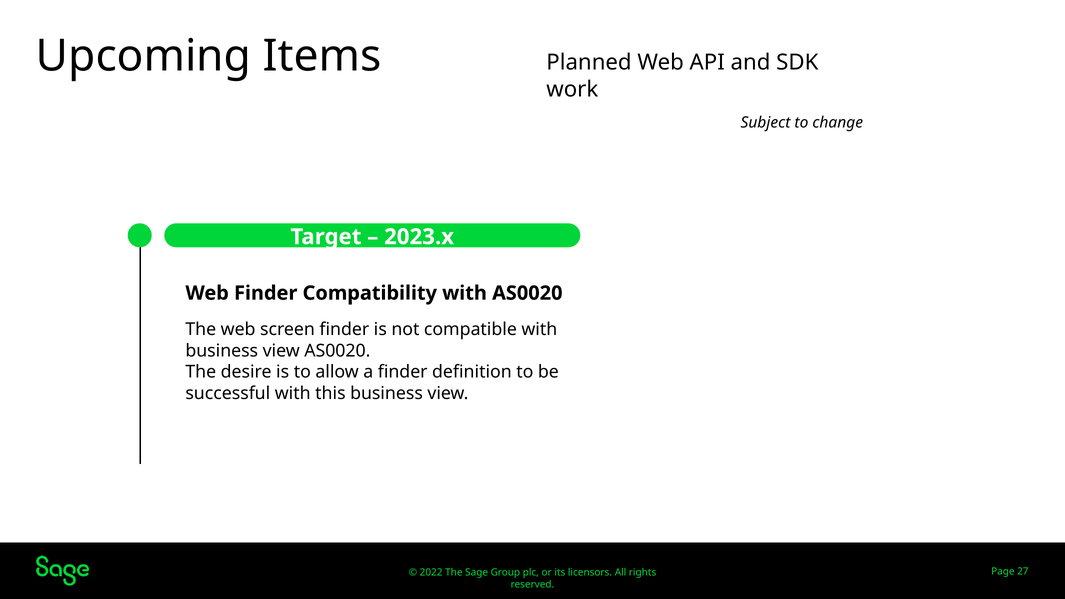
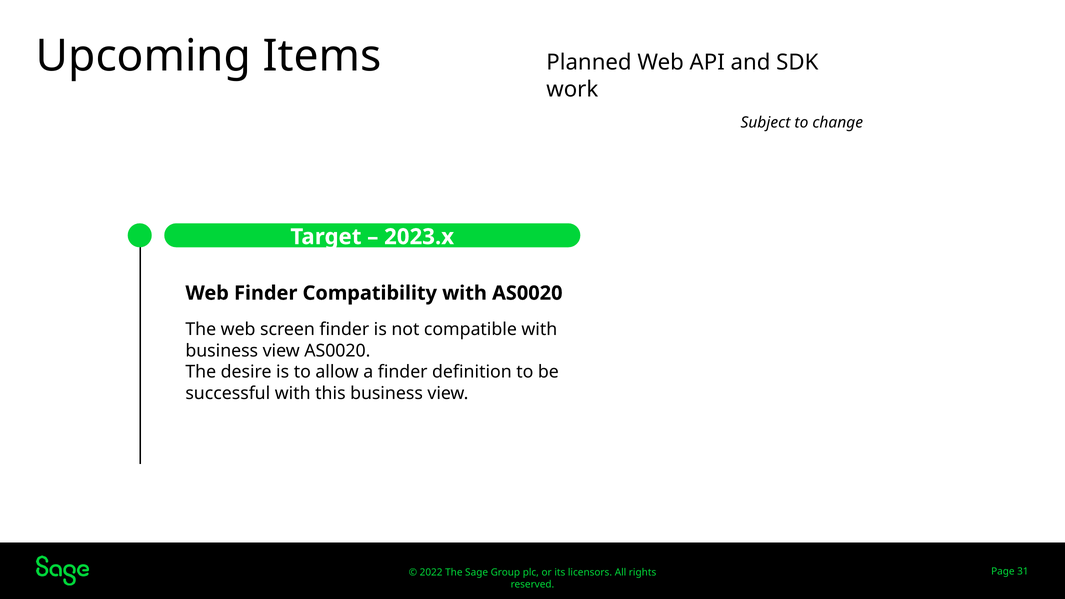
27: 27 -> 31
